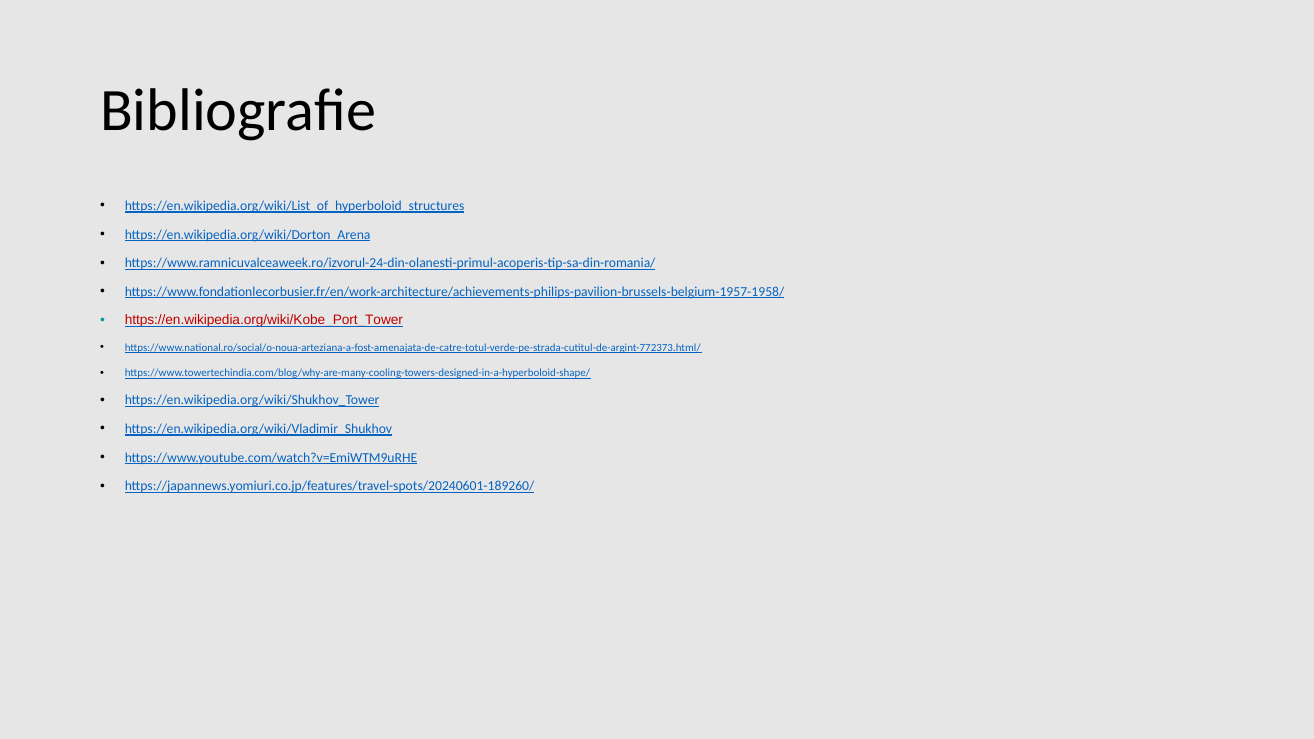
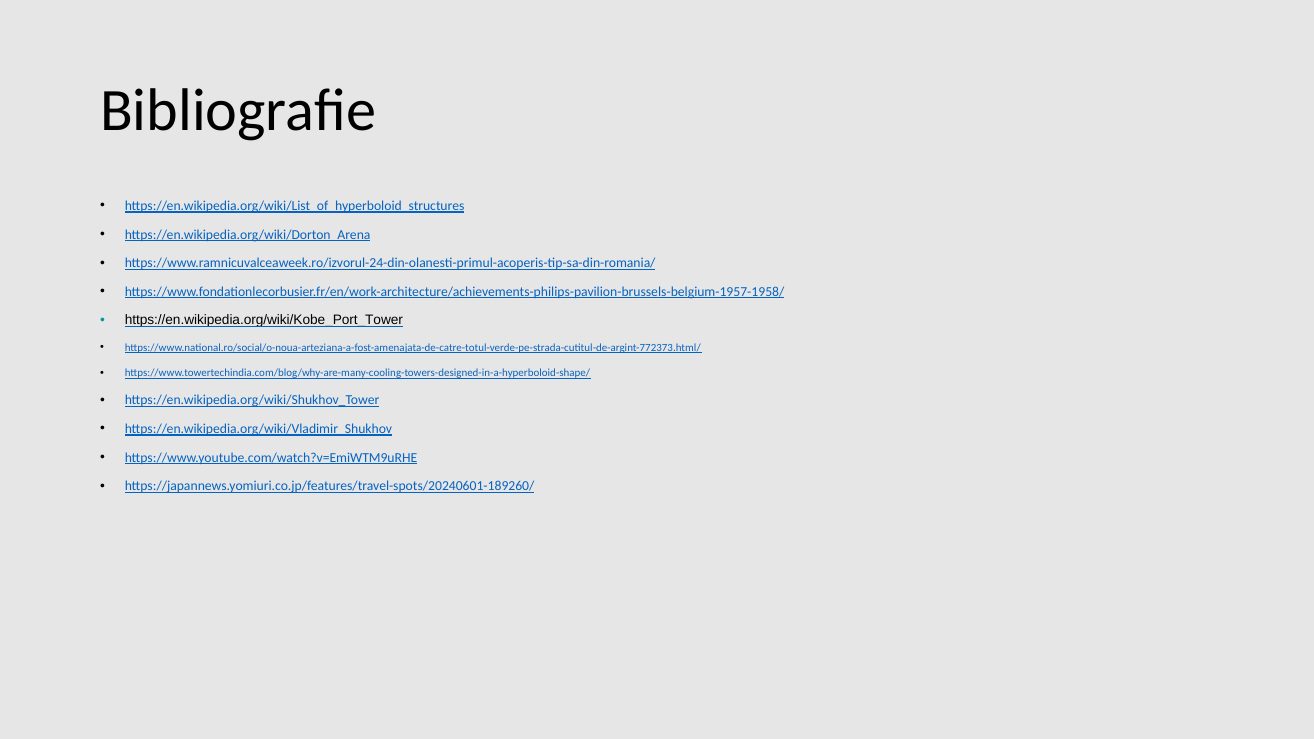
https://en.wikipedia.org/wiki/Kobe_Port_Tower colour: red -> black
